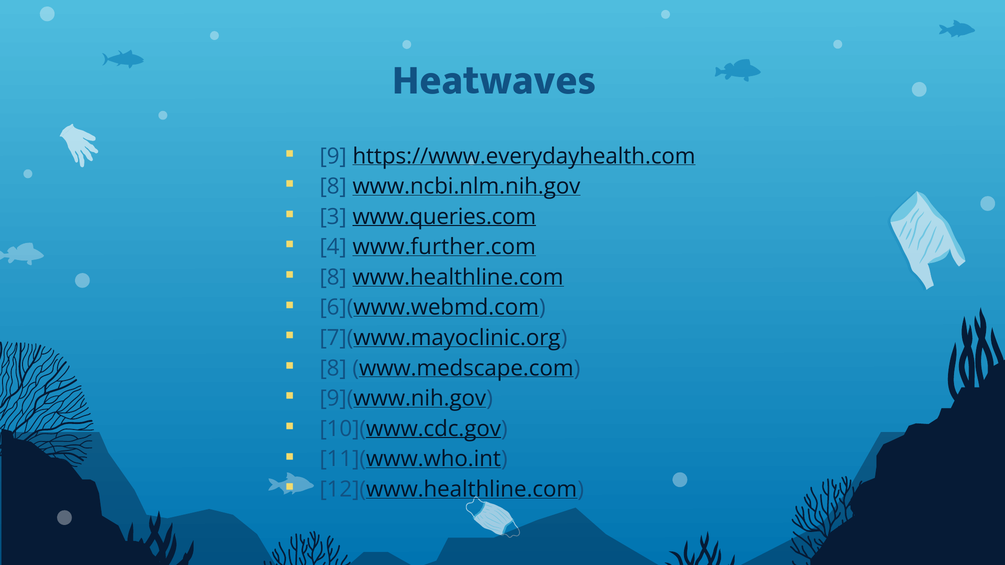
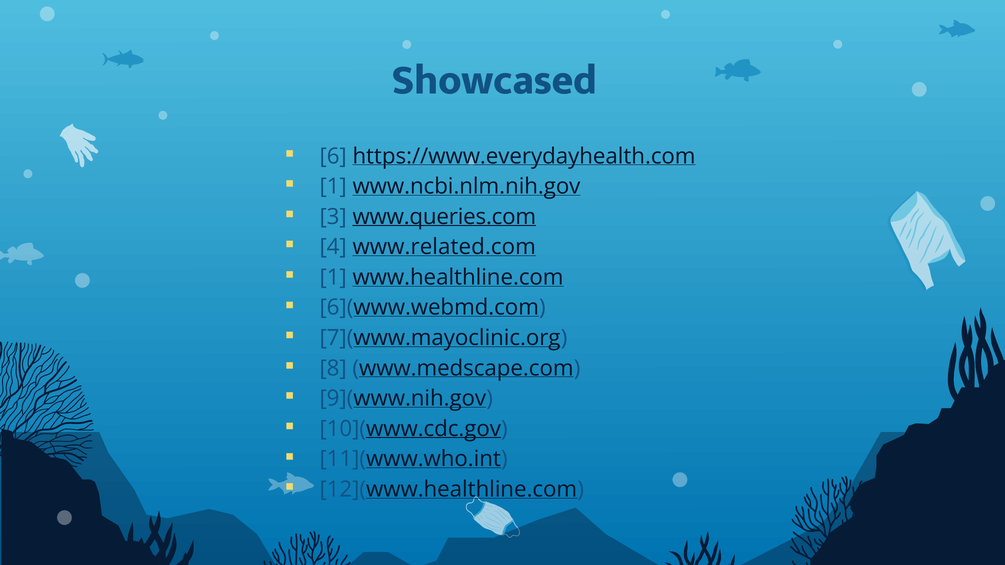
Heatwaves: Heatwaves -> Showcased
9: 9 -> 6
8 at (333, 187): 8 -> 1
www.further.com: www.further.com -> www.related.com
8 at (333, 277): 8 -> 1
